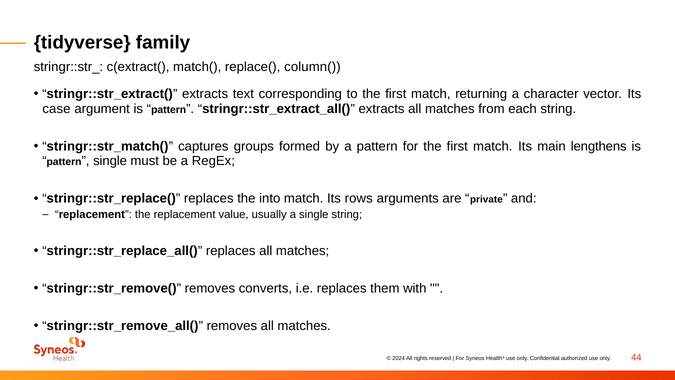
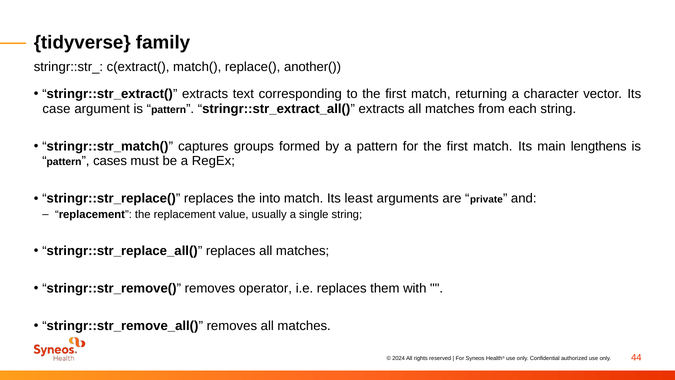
column(: column( -> another(
single at (110, 161): single -> cases
rows: rows -> least
converts: converts -> operator
